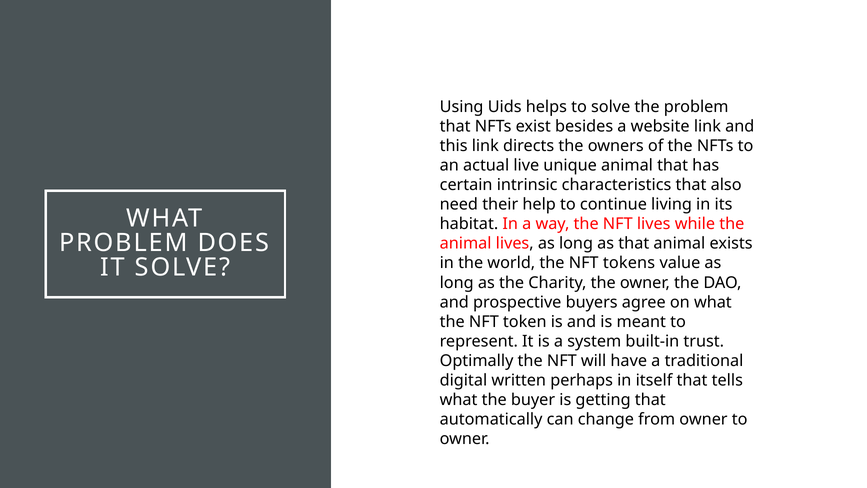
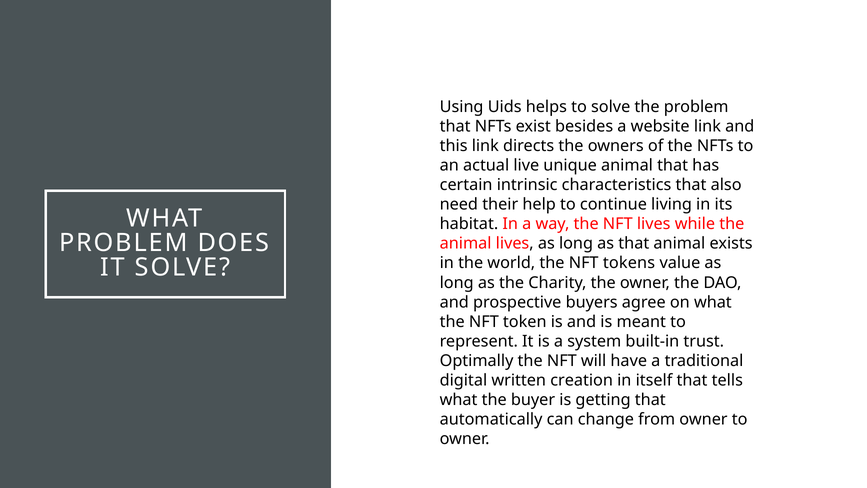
perhaps: perhaps -> creation
